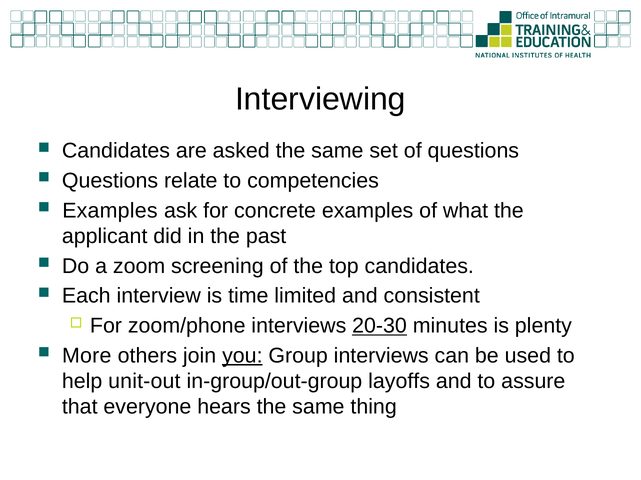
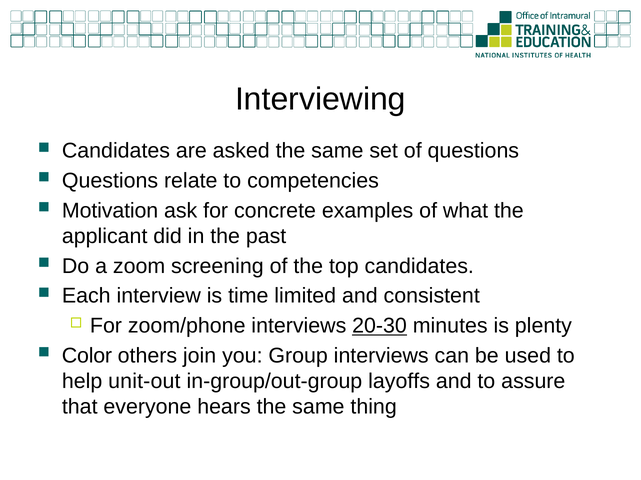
Examples at (110, 211): Examples -> Motivation
More: More -> Color
you underline: present -> none
